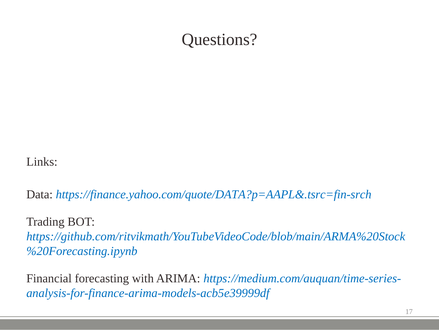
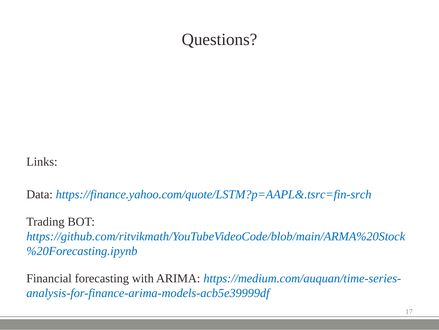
https://finance.yahoo.com/quote/DATA?p=AAPL&.tsrc=fin-srch: https://finance.yahoo.com/quote/DATA?p=AAPL&.tsrc=fin-srch -> https://finance.yahoo.com/quote/LSTM?p=AAPL&.tsrc=fin-srch
